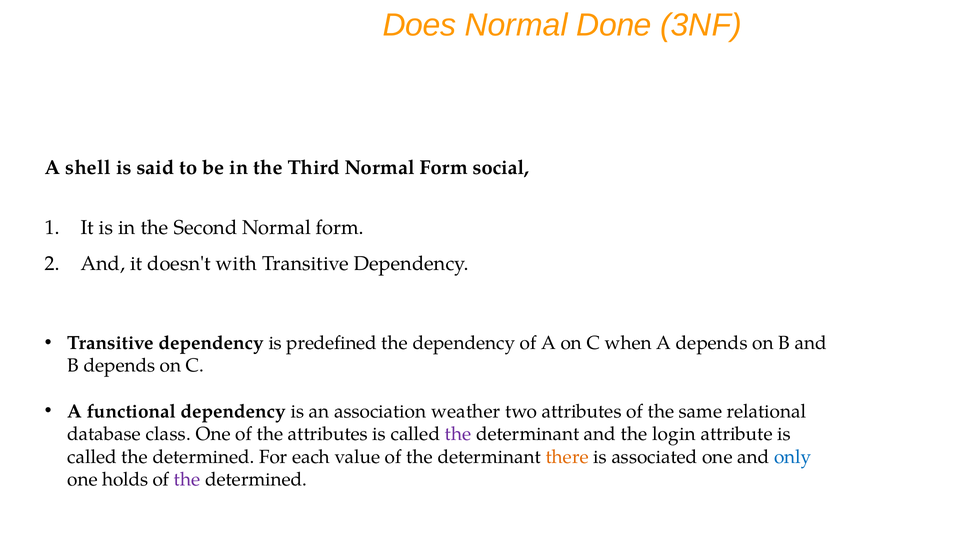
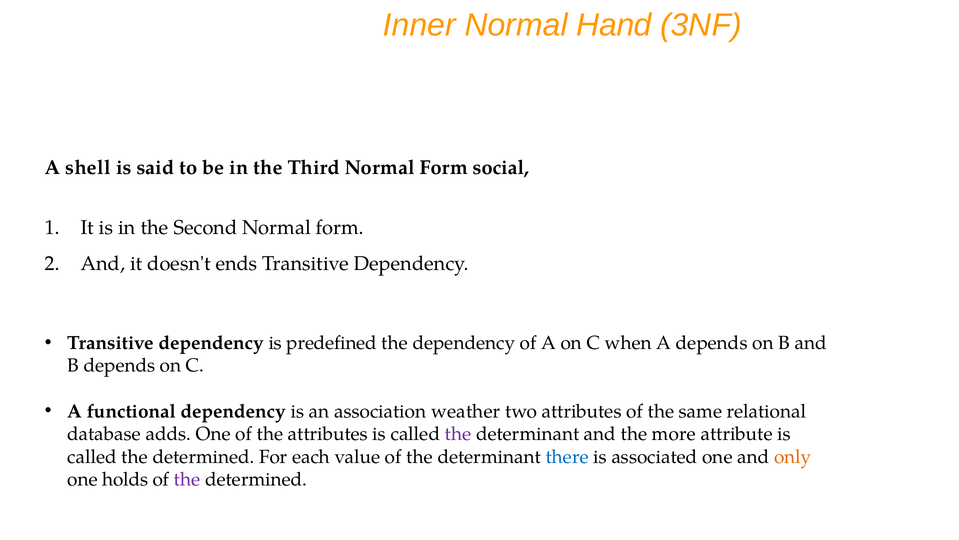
Does: Does -> Inner
Done: Done -> Hand
with: with -> ends
class: class -> adds
login: login -> more
there colour: orange -> blue
only colour: blue -> orange
